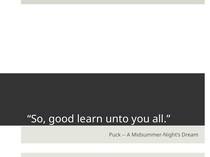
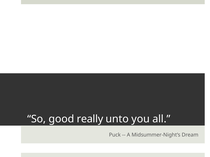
learn: learn -> really
